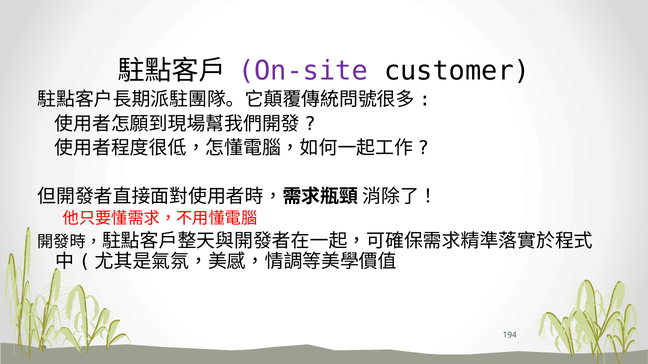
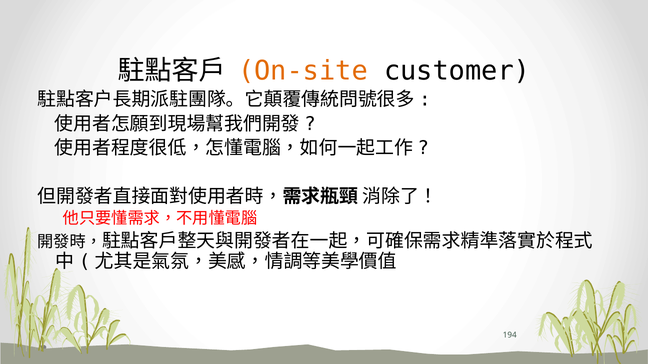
On-site colour: purple -> orange
